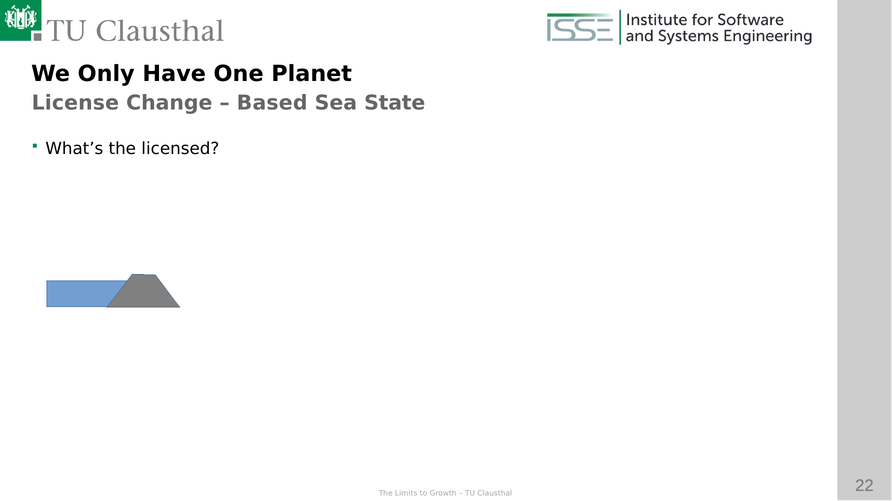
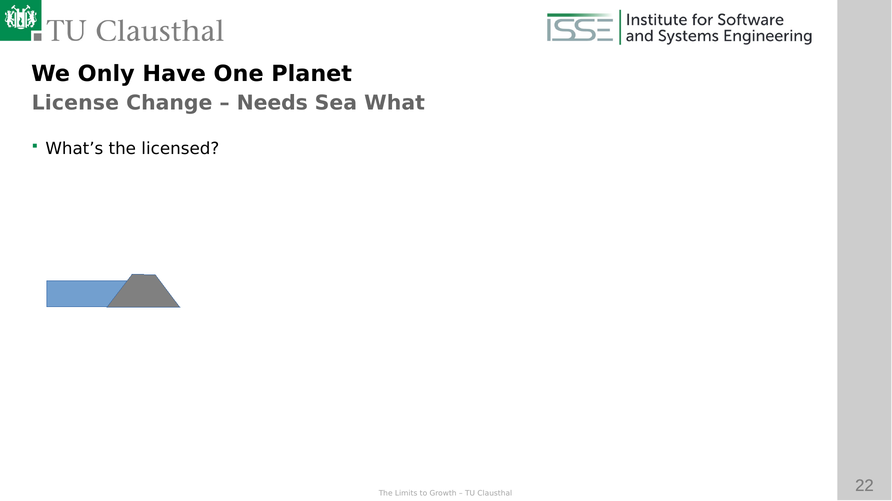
Based: Based -> Needs
State: State -> What
